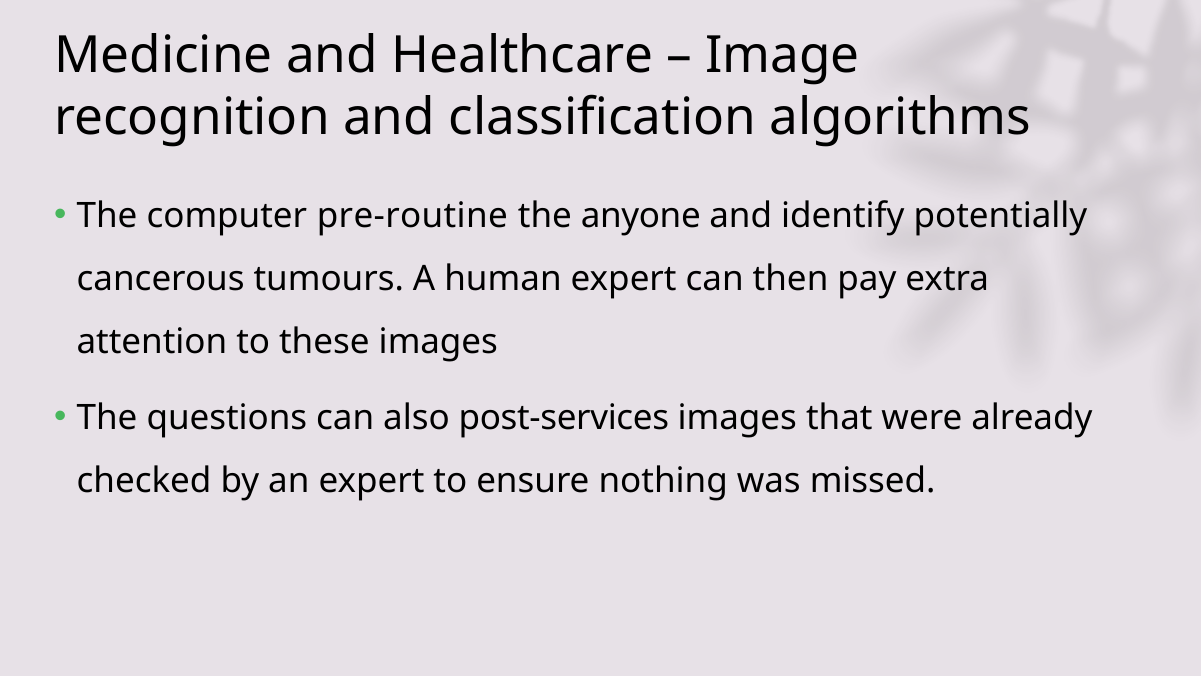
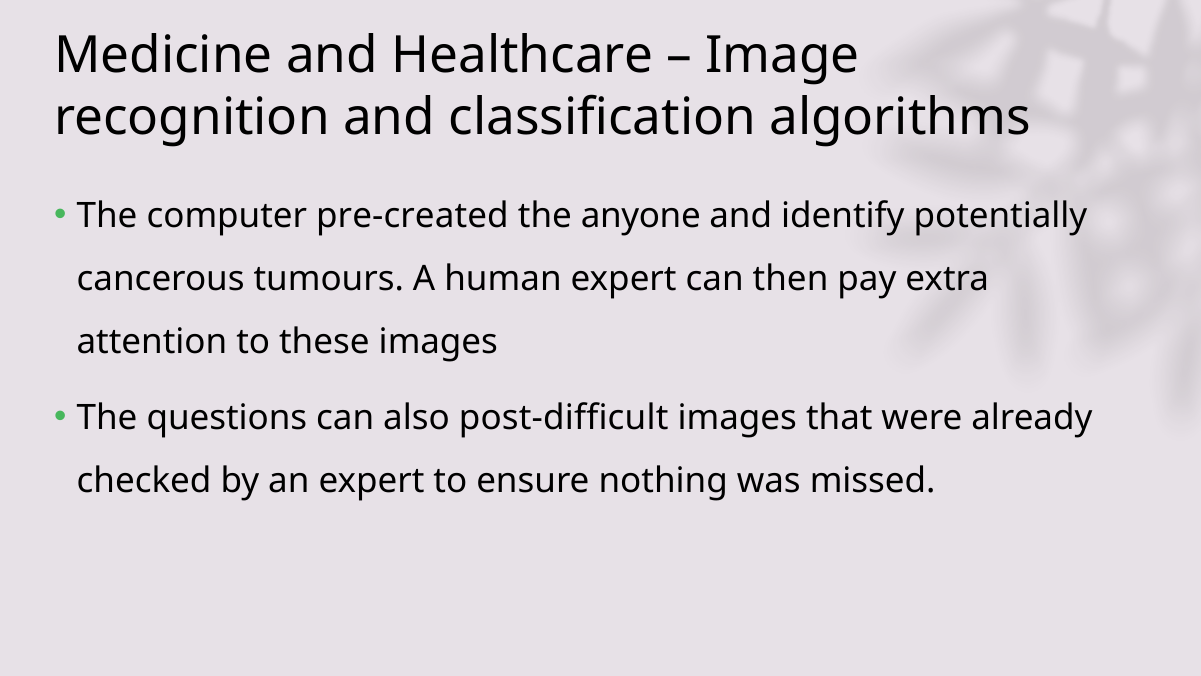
pre-routine: pre-routine -> pre-created
post-services: post-services -> post-difficult
